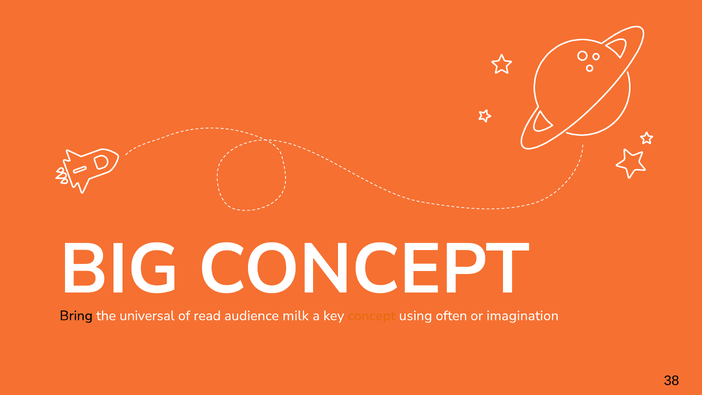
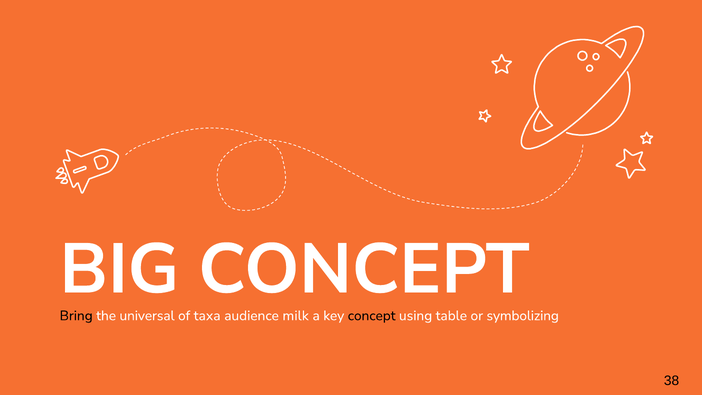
read: read -> taxa
concept at (372, 316) colour: orange -> black
often: often -> table
imagination: imagination -> symbolizing
